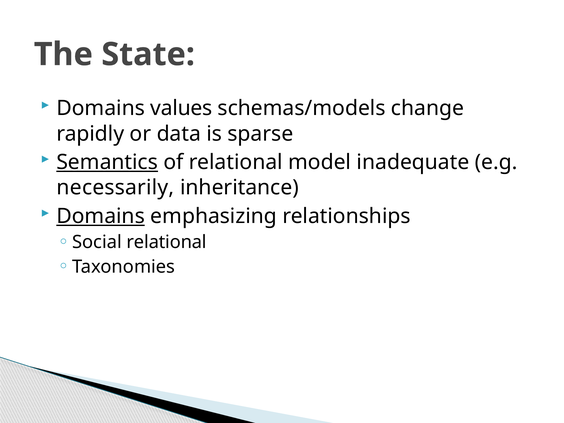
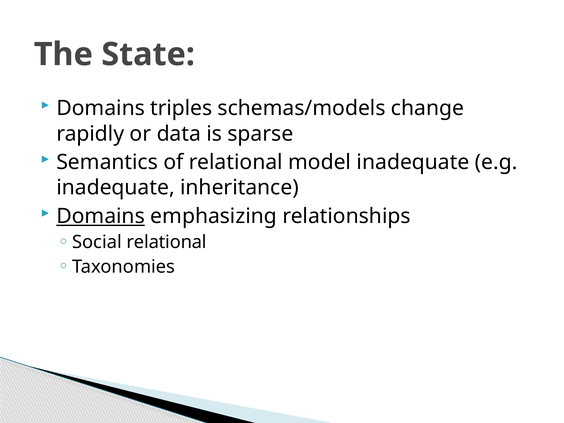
values: values -> triples
Semantics underline: present -> none
necessarily at (115, 188): necessarily -> inadequate
